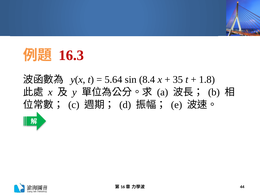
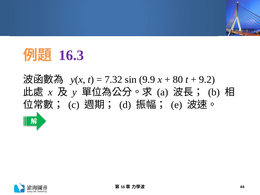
16.3 colour: red -> purple
5.64: 5.64 -> 7.32
8.4: 8.4 -> 9.9
35: 35 -> 80
1.8: 1.8 -> 9.2
